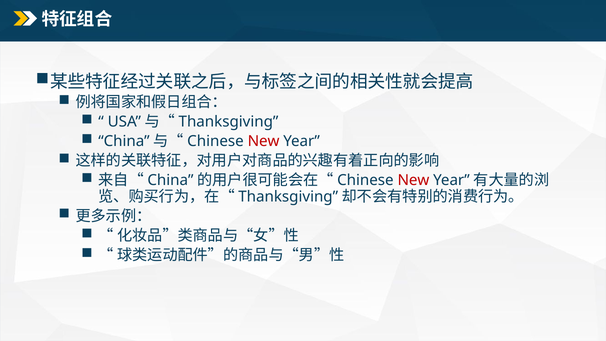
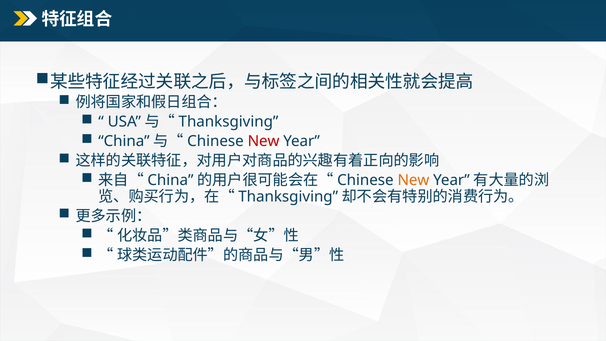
New at (413, 180) colour: red -> orange
